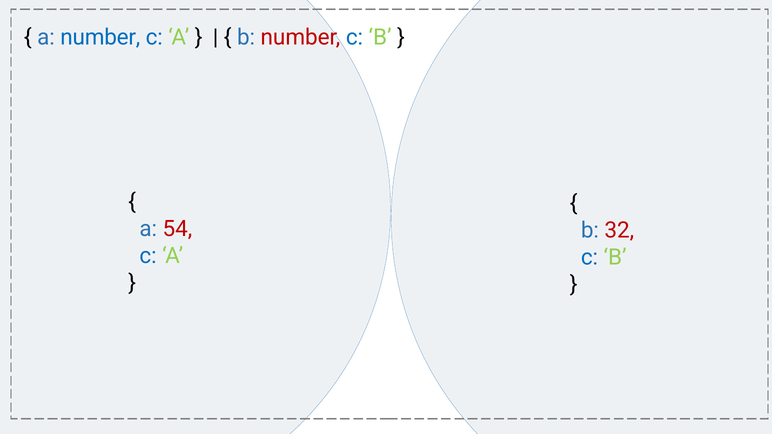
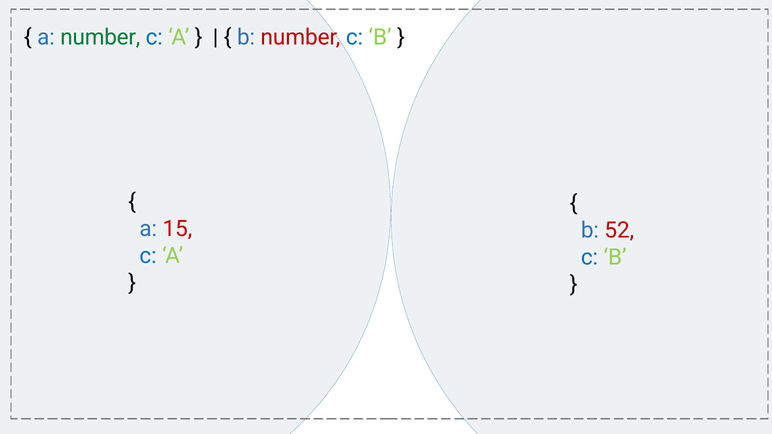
number at (100, 37) colour: blue -> green
54: 54 -> 15
32: 32 -> 52
